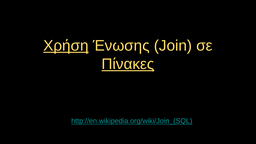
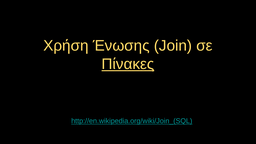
Χρήση underline: present -> none
